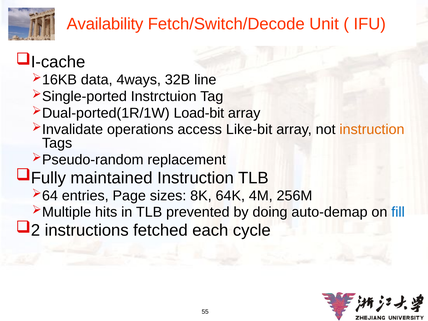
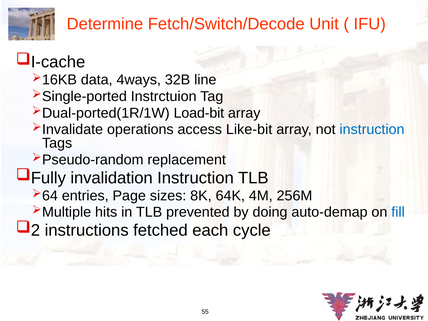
Availability: Availability -> Determine
instruction at (372, 130) colour: orange -> blue
maintained: maintained -> invalidation
